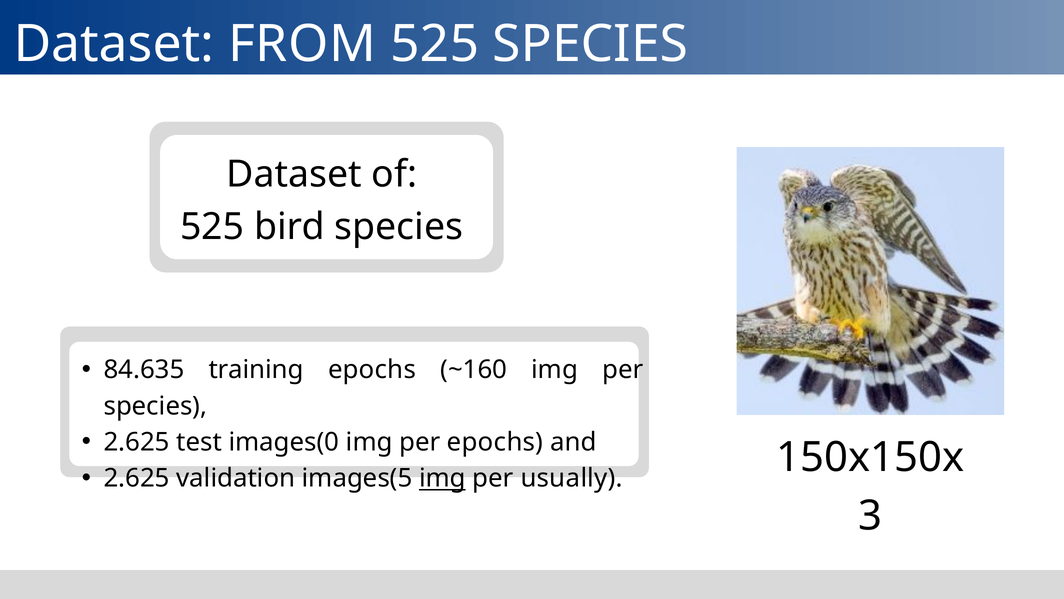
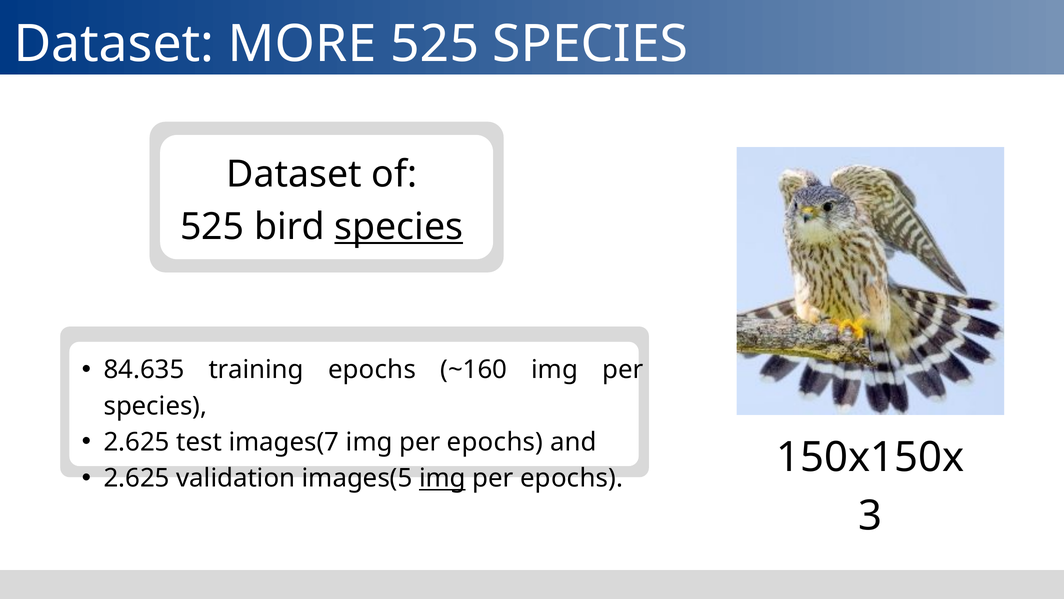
FROM: FROM -> MORE
species at (399, 227) underline: none -> present
images(0: images(0 -> images(7
usually at (572, 478): usually -> epochs
